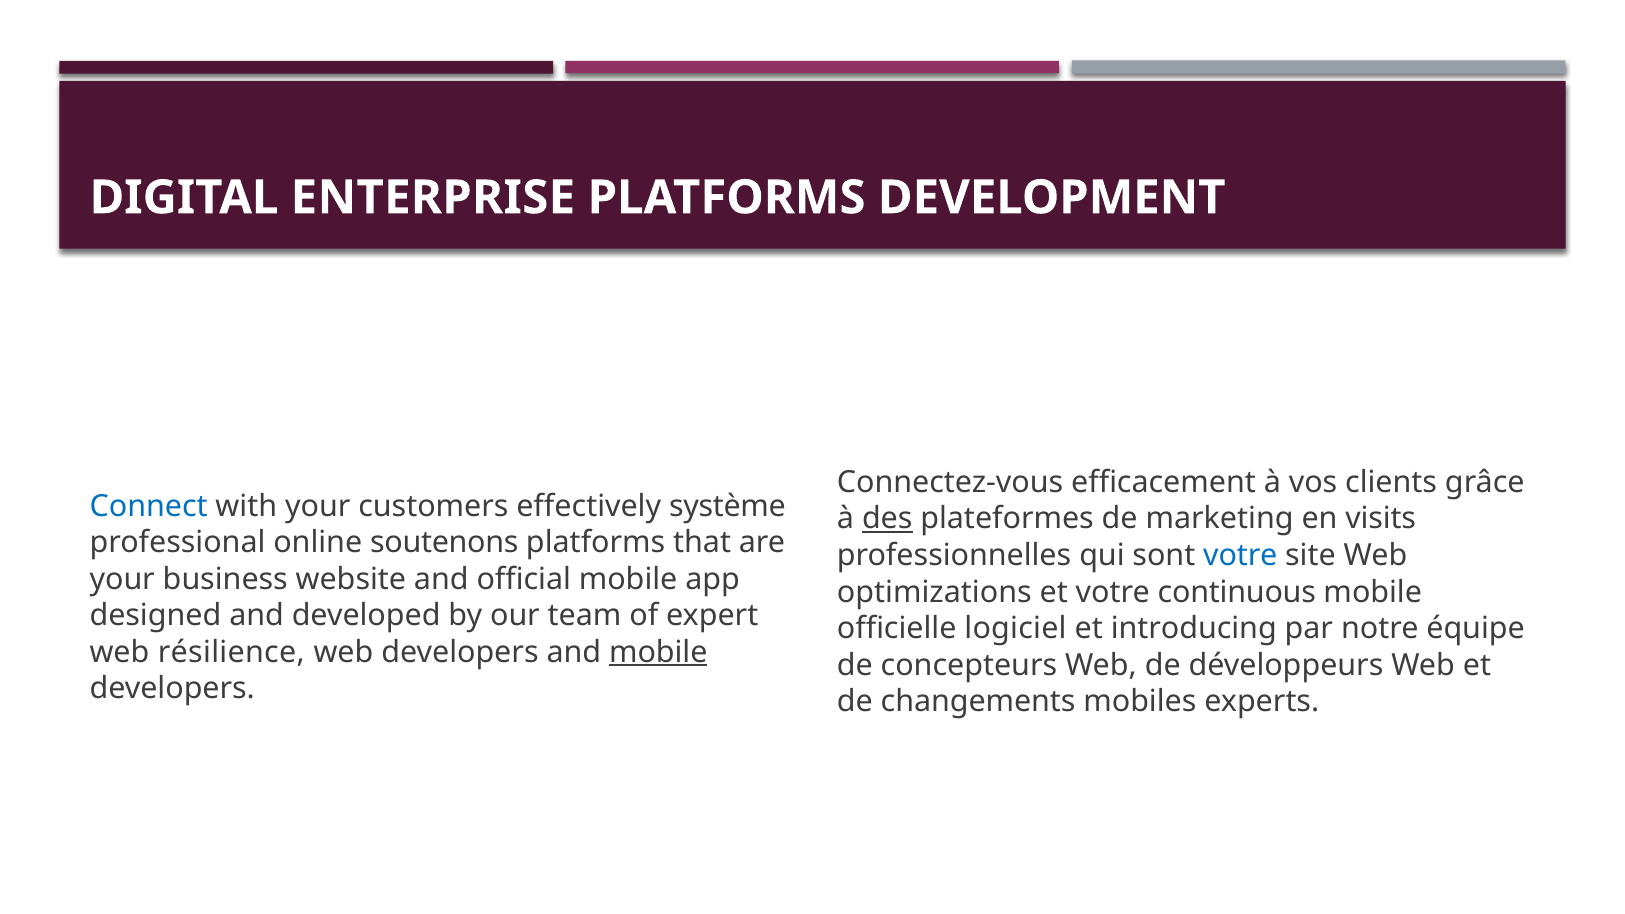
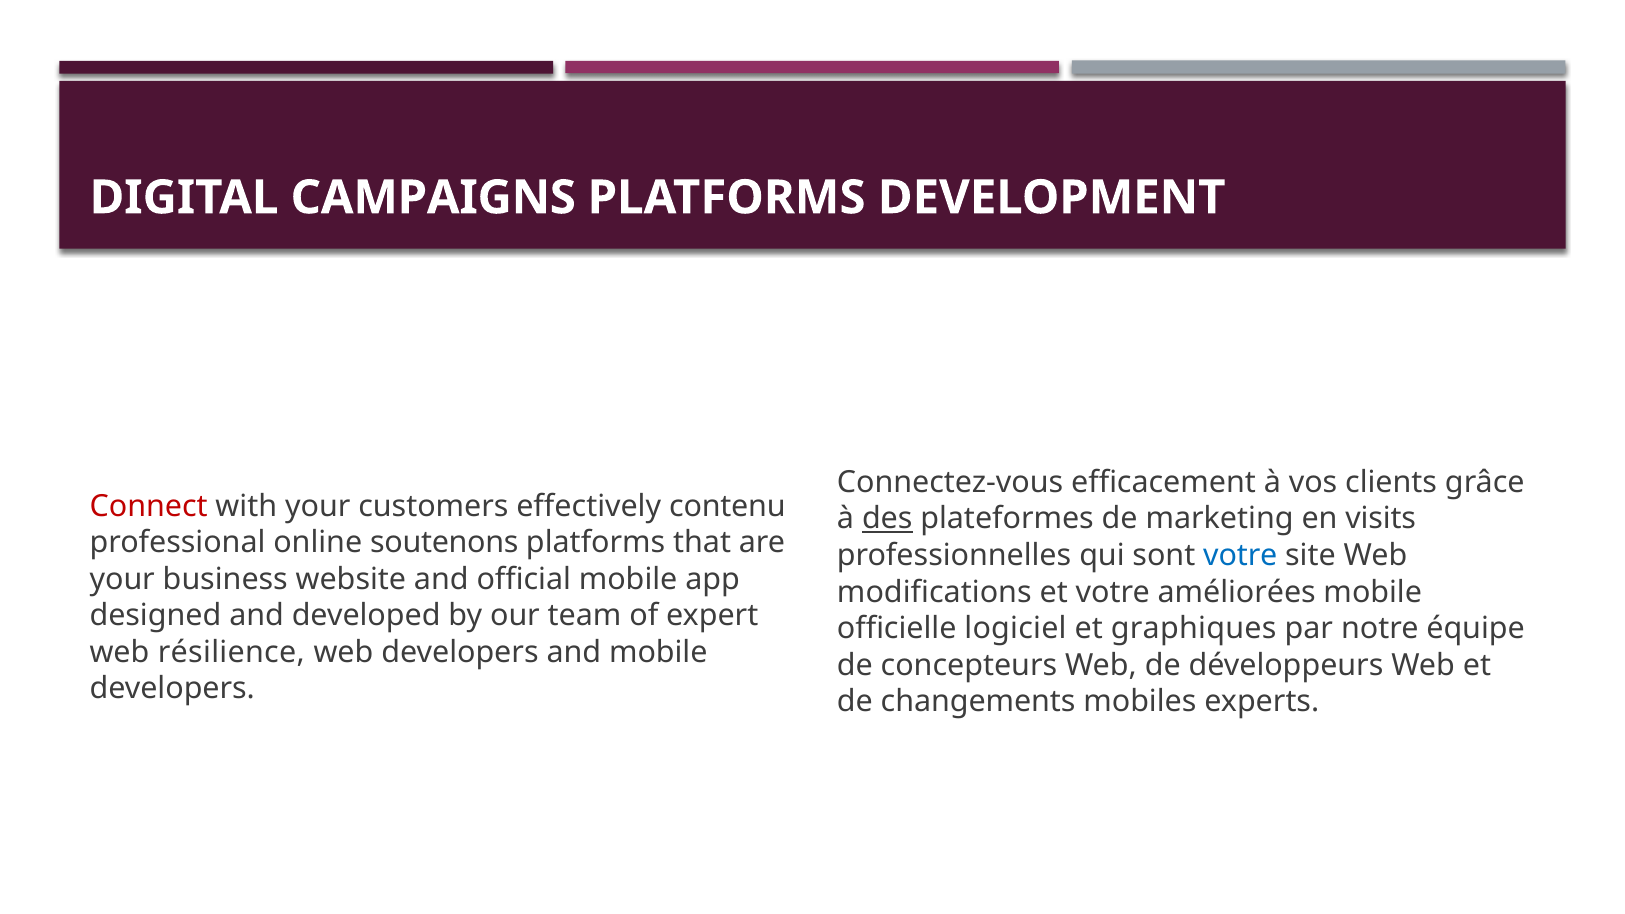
ENTERPRISE: ENTERPRISE -> CAMPAIGNS
Connect colour: blue -> red
système: système -> contenu
optimizations: optimizations -> modifications
continuous: continuous -> améliorées
introducing: introducing -> graphiques
mobile at (658, 652) underline: present -> none
